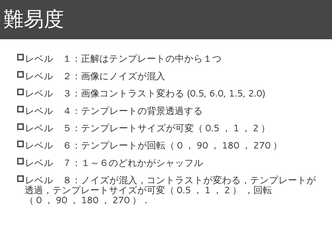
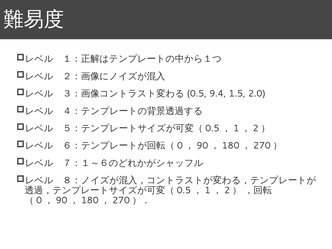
6.0: 6.0 -> 9.4
